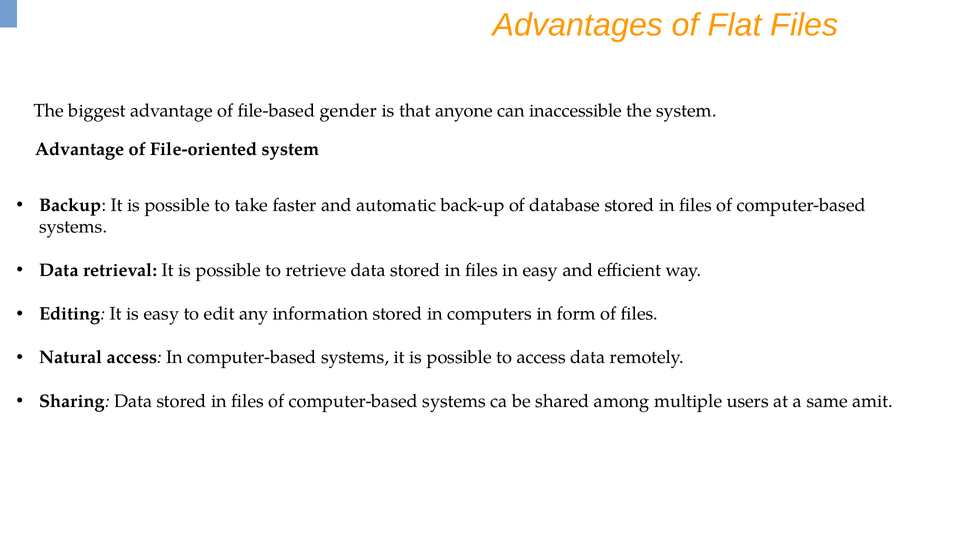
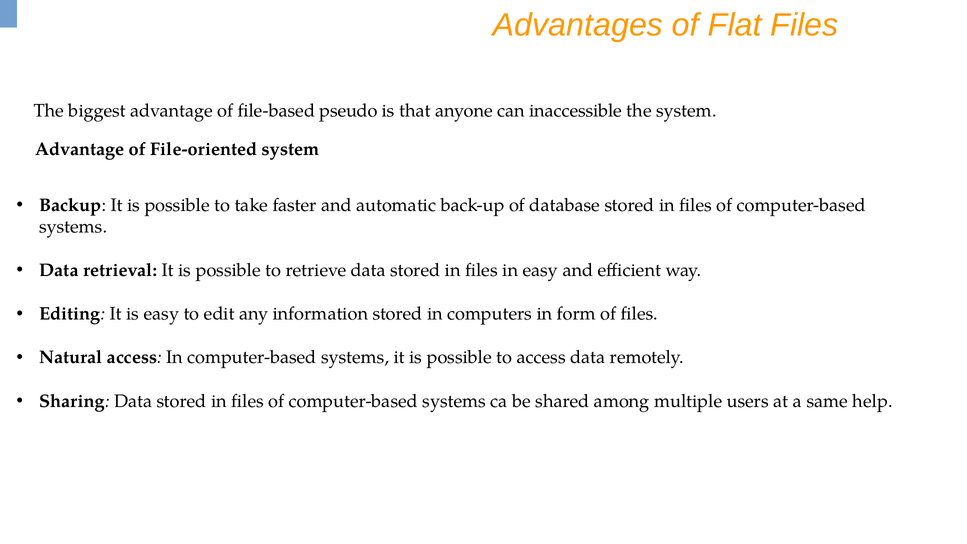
gender: gender -> pseudo
amit: amit -> help
